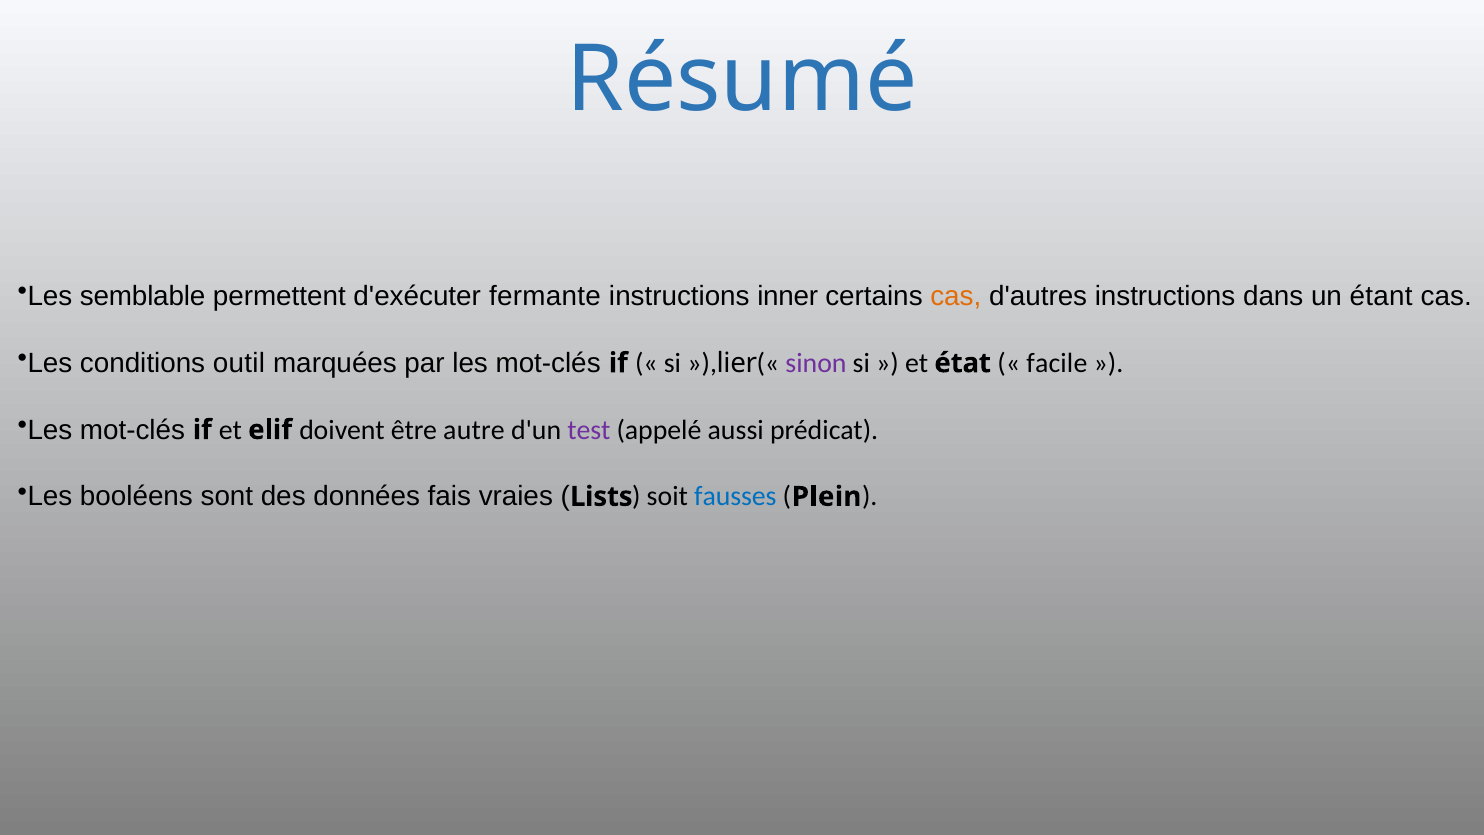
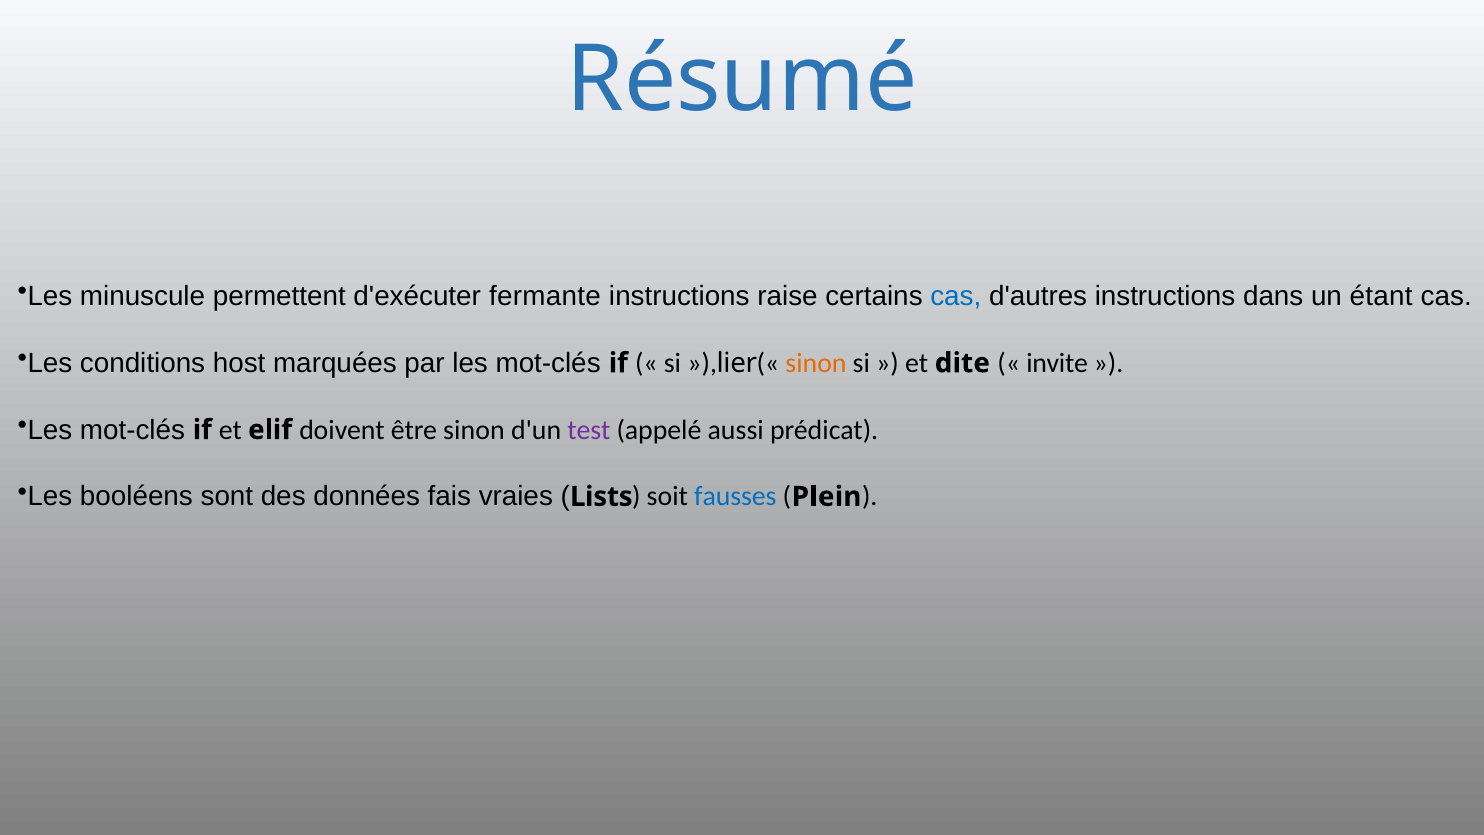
semblable: semblable -> minuscule
inner: inner -> raise
cas at (956, 296) colour: orange -> blue
outil: outil -> host
sinon at (816, 363) colour: purple -> orange
état: état -> dite
facile: facile -> invite
être autre: autre -> sinon
